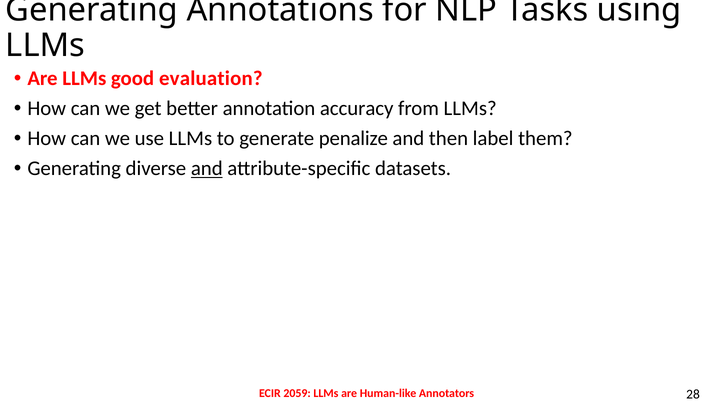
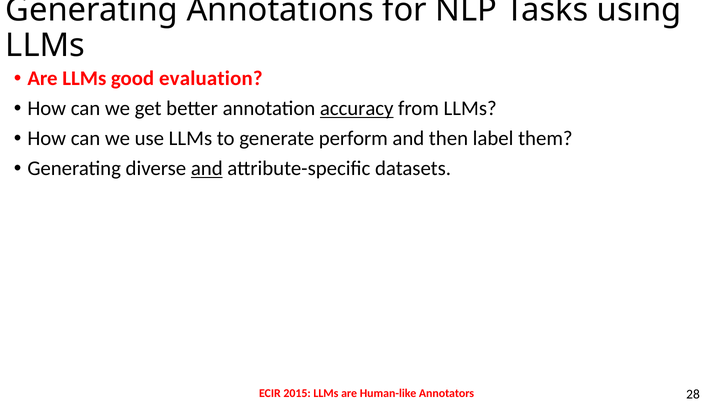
accuracy underline: none -> present
penalize: penalize -> perform
2059: 2059 -> 2015
